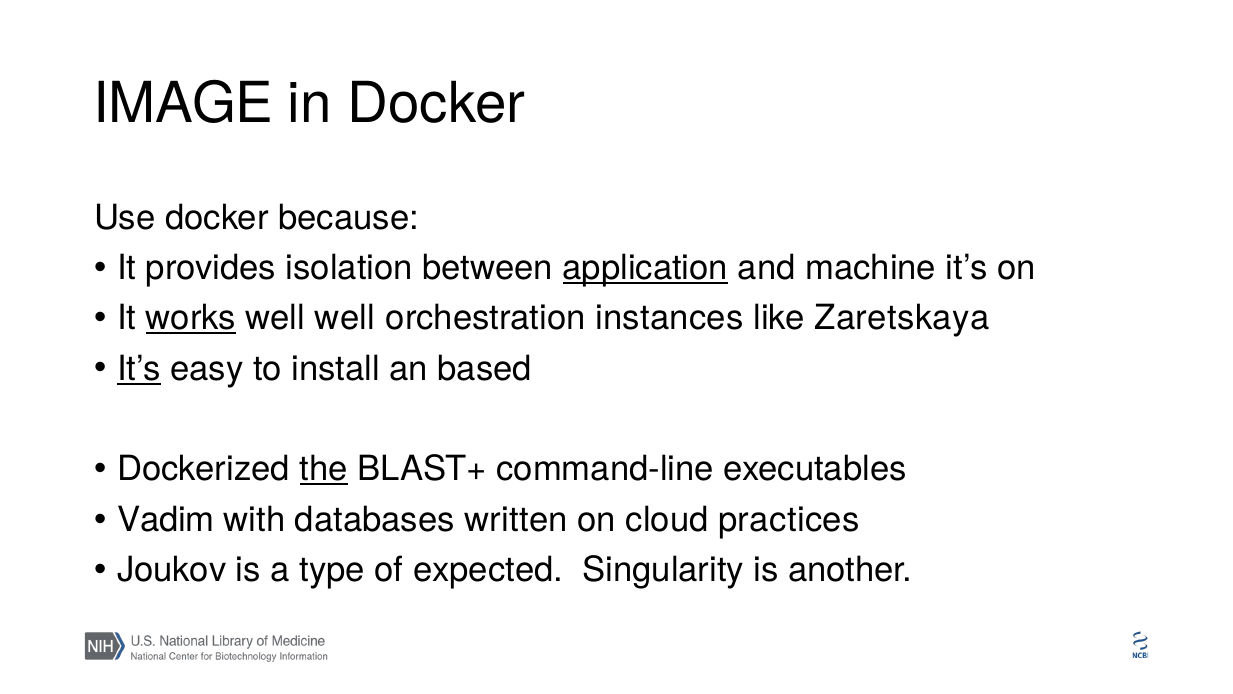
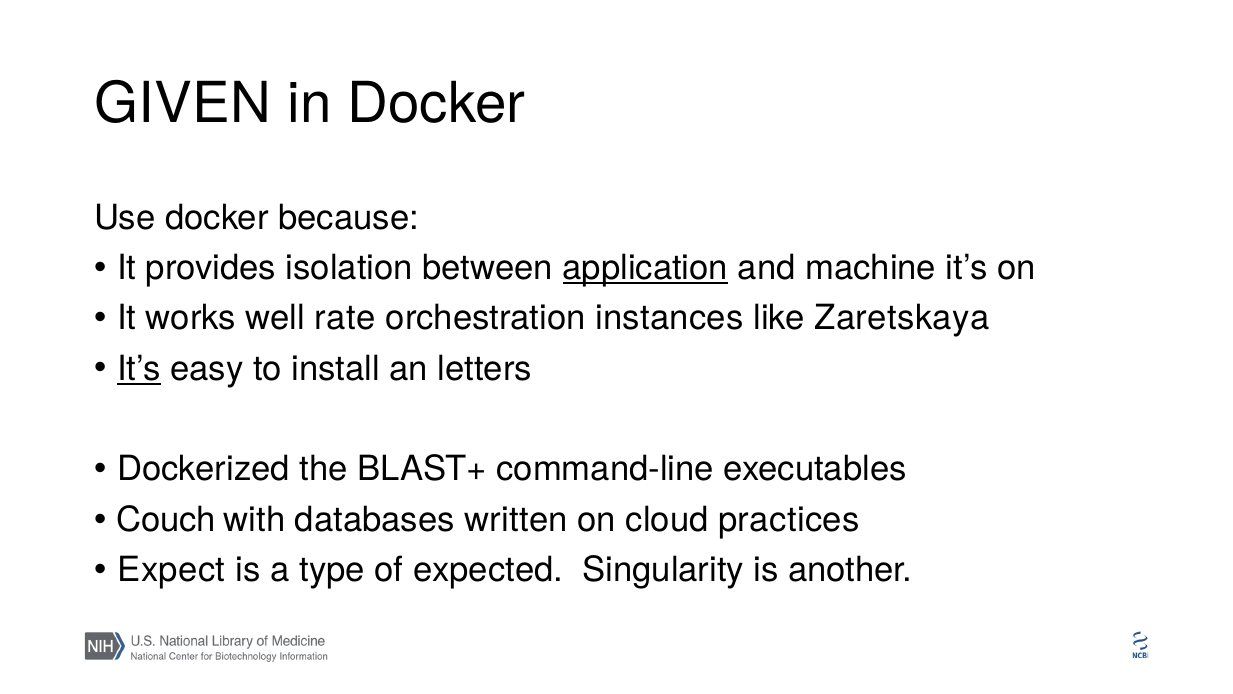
IMAGE: IMAGE -> GIVEN
works underline: present -> none
well well: well -> rate
based: based -> letters
the underline: present -> none
Vadim: Vadim -> Couch
Joukov: Joukov -> Expect
